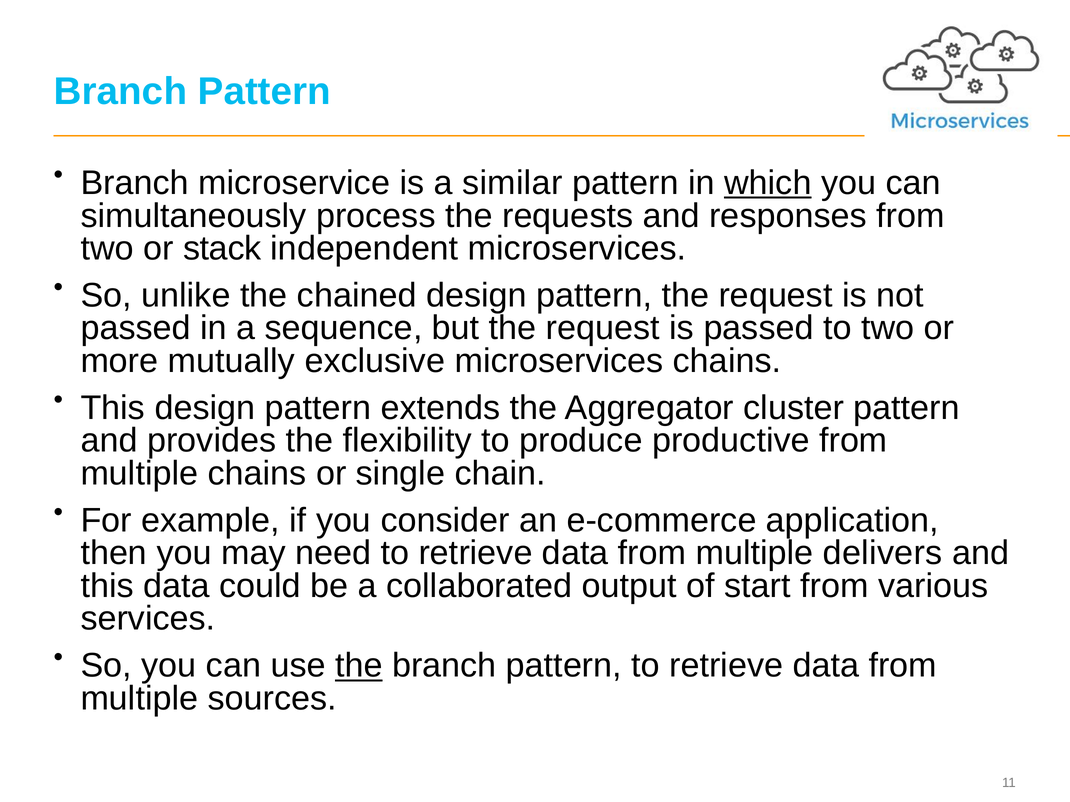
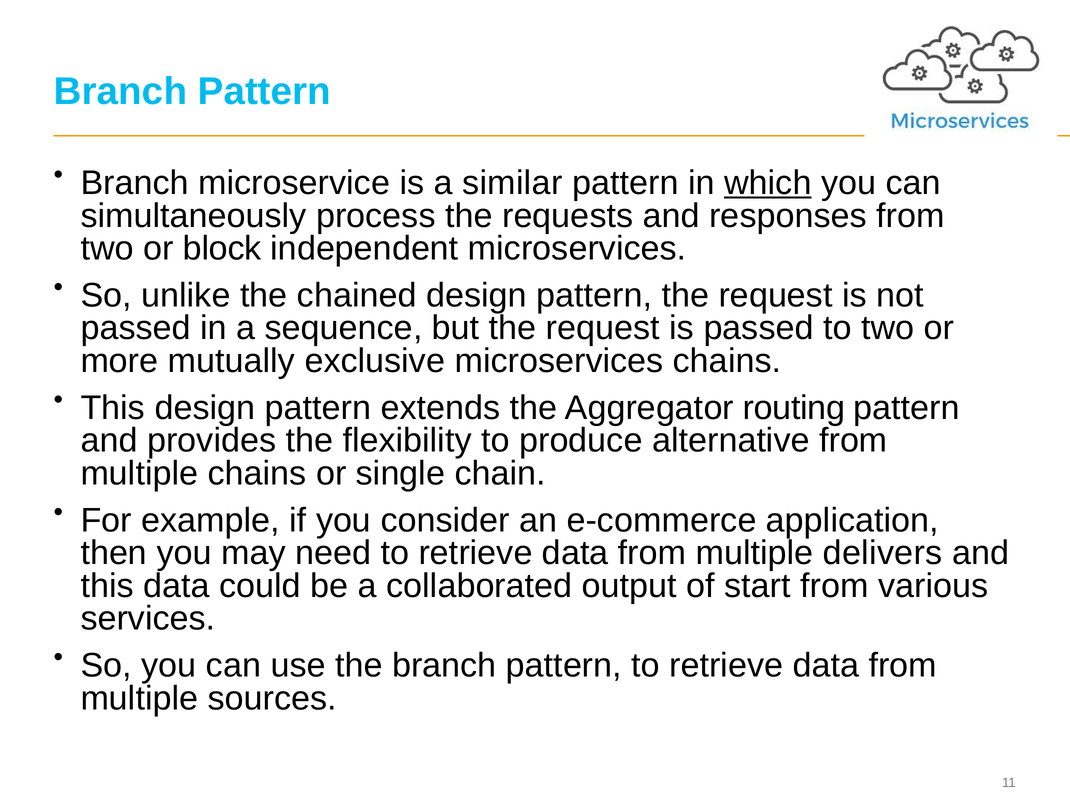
stack: stack -> block
cluster: cluster -> routing
productive: productive -> alternative
the at (359, 666) underline: present -> none
